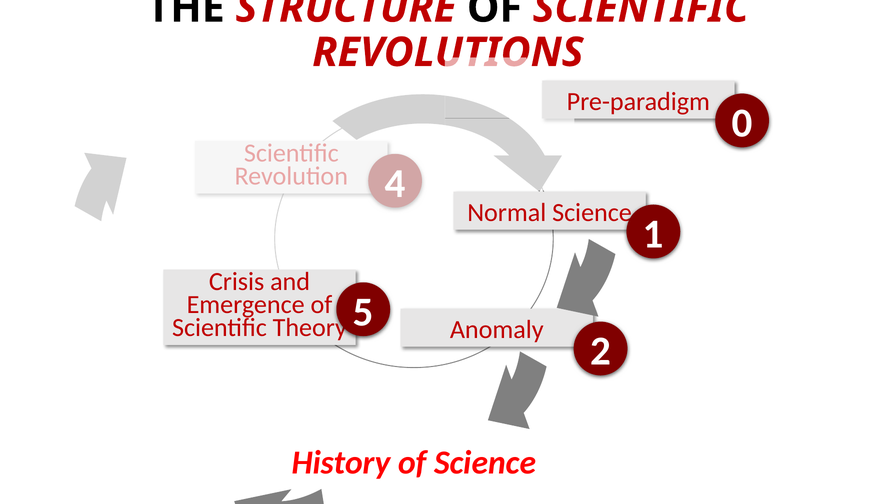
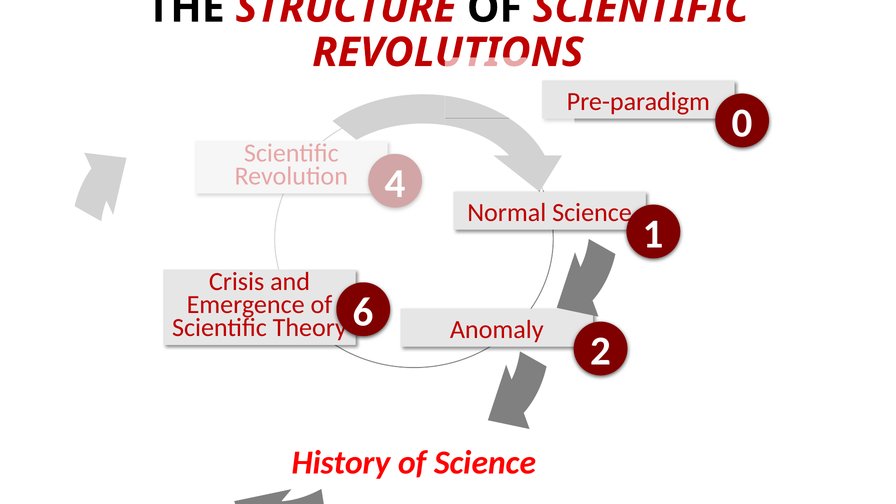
5: 5 -> 6
